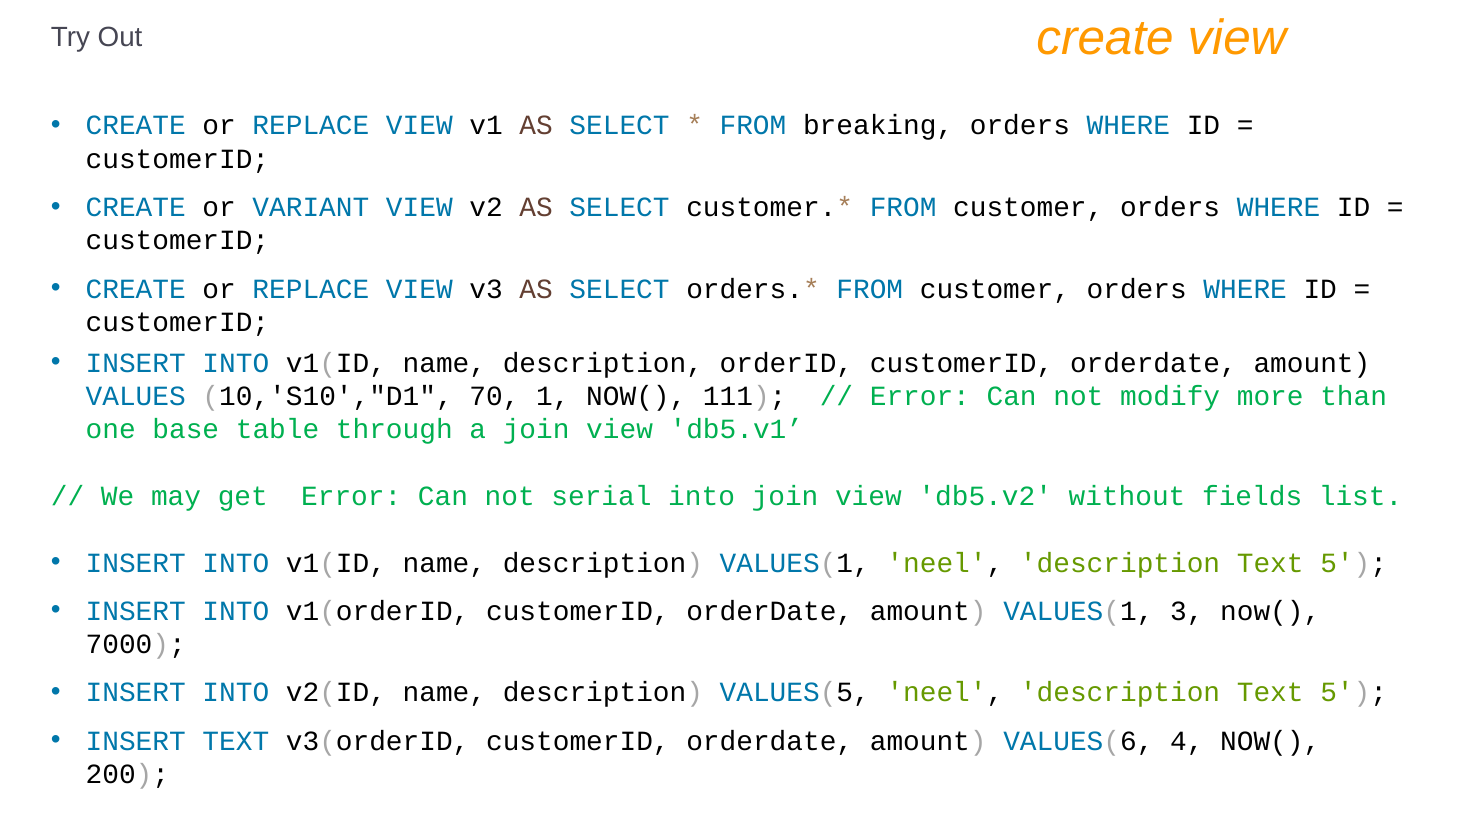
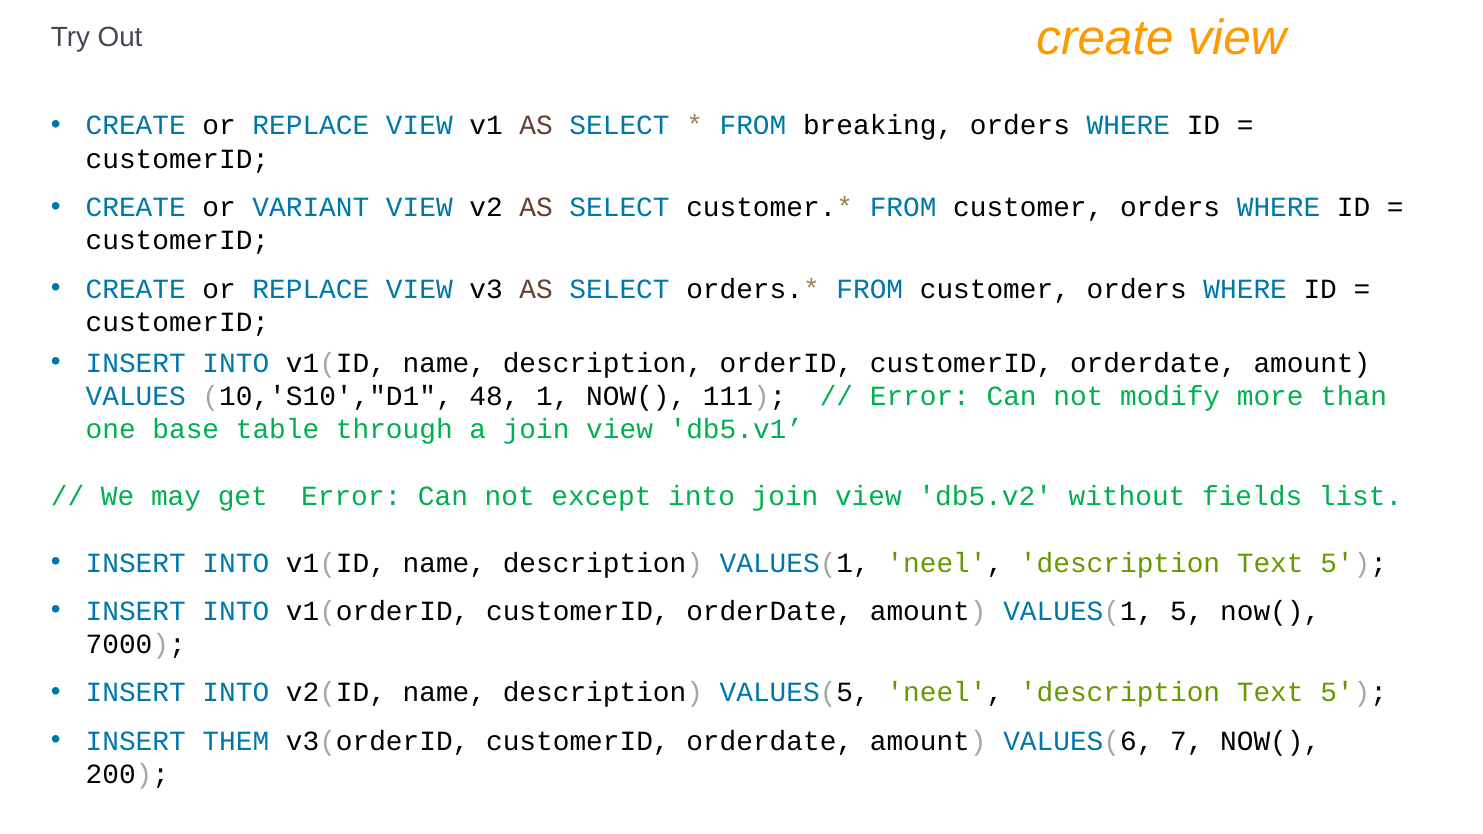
70: 70 -> 48
serial: serial -> except
VALUES(1 3: 3 -> 5
INSERT TEXT: TEXT -> THEM
4: 4 -> 7
